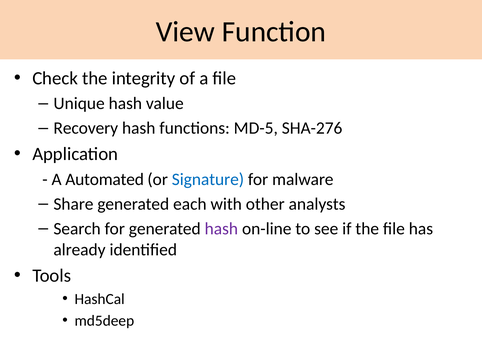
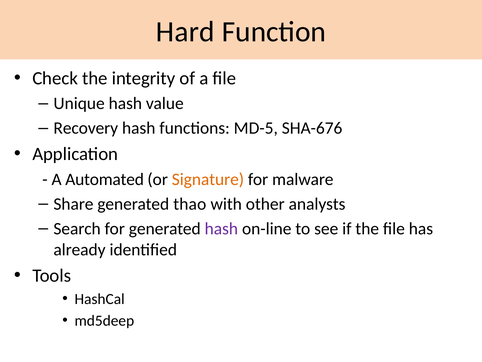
View: View -> Hard
SHA-276: SHA-276 -> SHA-676
Signature colour: blue -> orange
each: each -> thao
